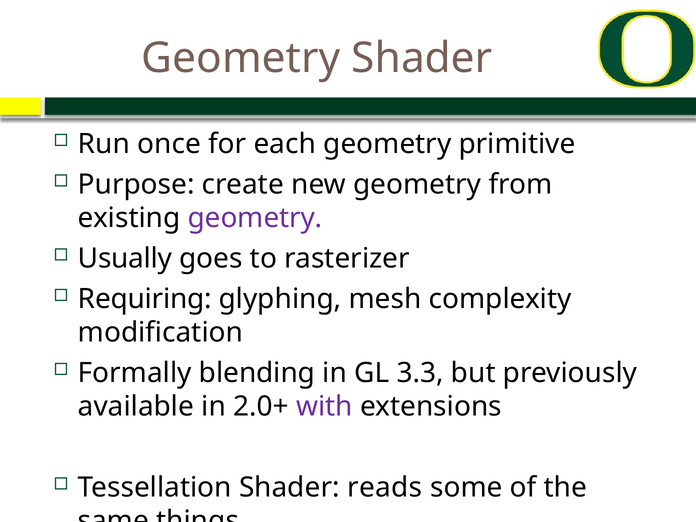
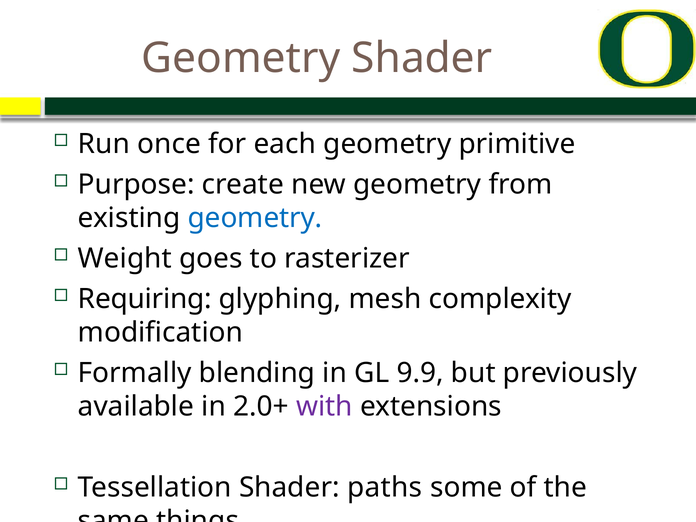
geometry at (255, 218) colour: purple -> blue
Usually: Usually -> Weight
3.3: 3.3 -> 9.9
reads: reads -> paths
